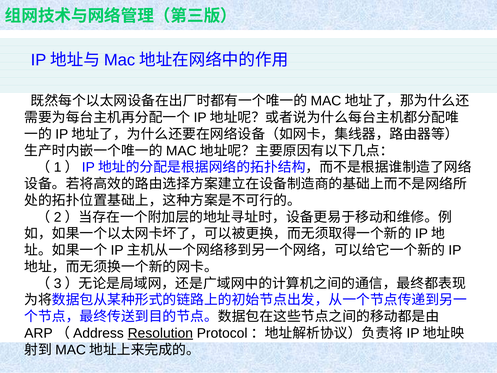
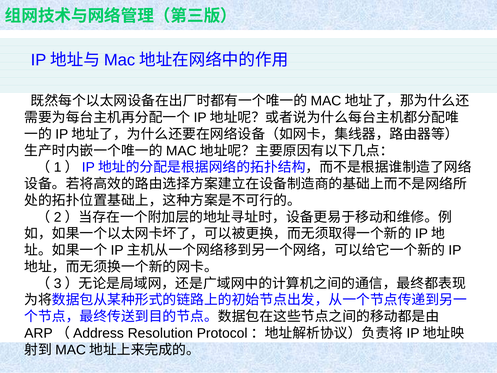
Resolution underline: present -> none
